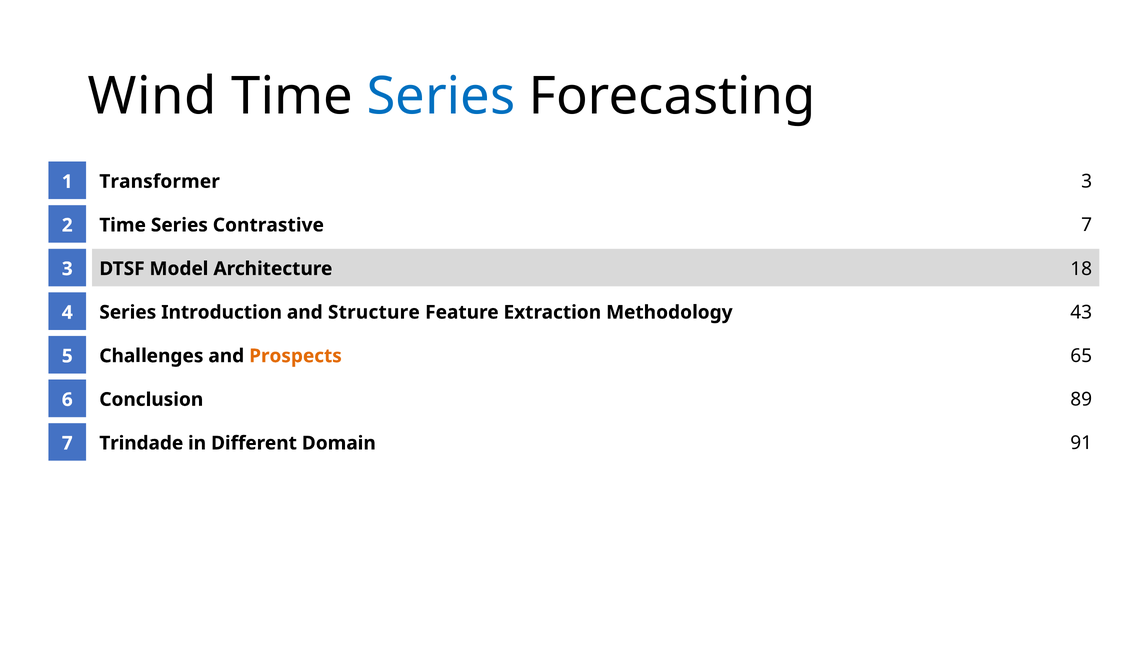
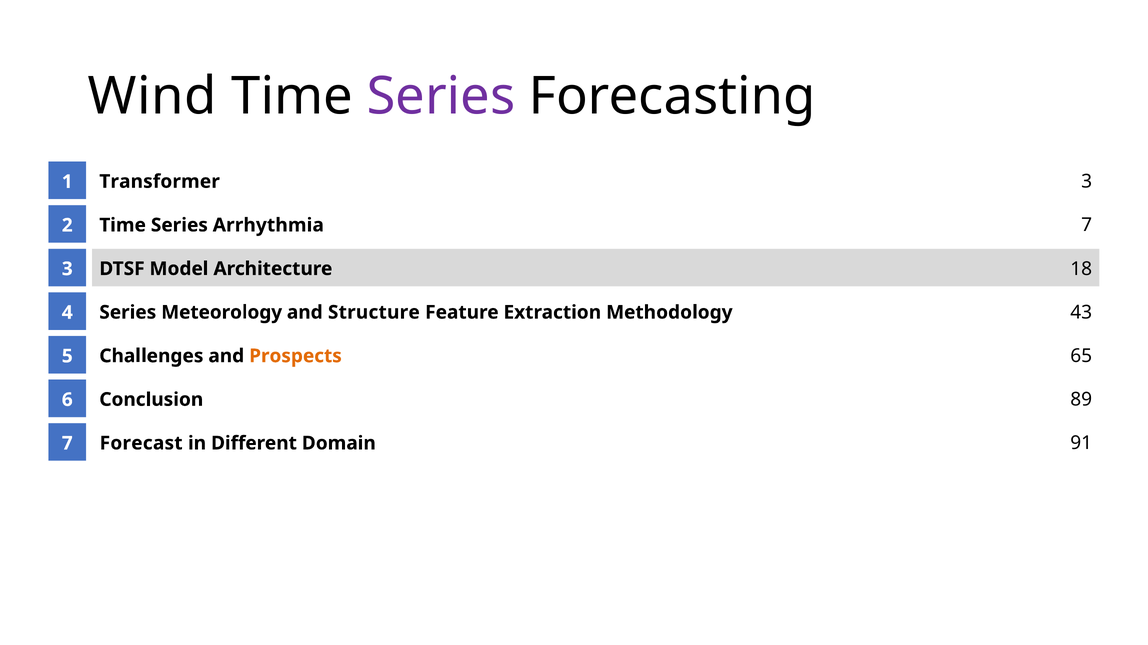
Series at (441, 96) colour: blue -> purple
Contrastive: Contrastive -> Arrhythmia
Introduction: Introduction -> Meteorology
Trindade: Trindade -> Forecast
